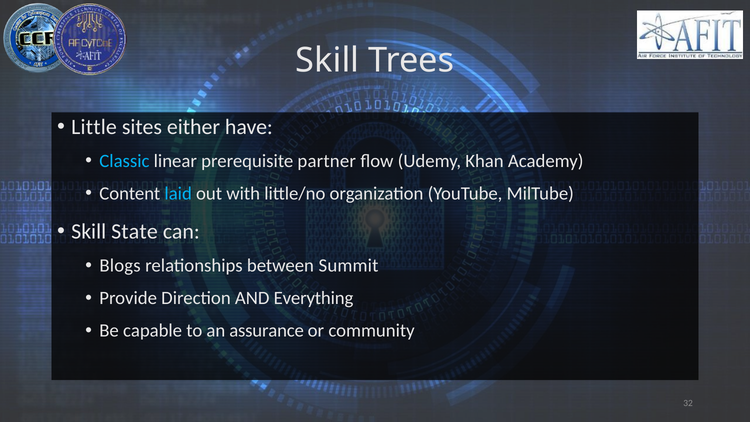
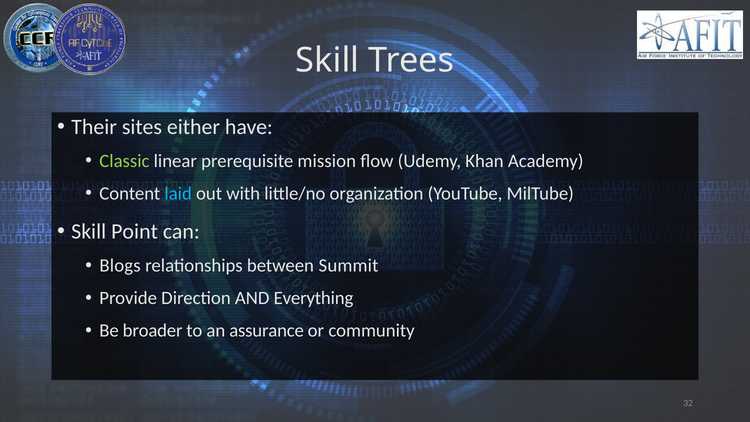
Little: Little -> Their
Classic colour: light blue -> light green
partner: partner -> mission
State: State -> Point
capable: capable -> broader
